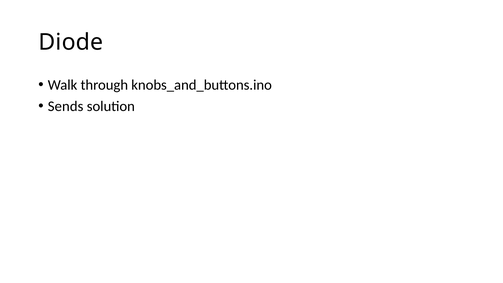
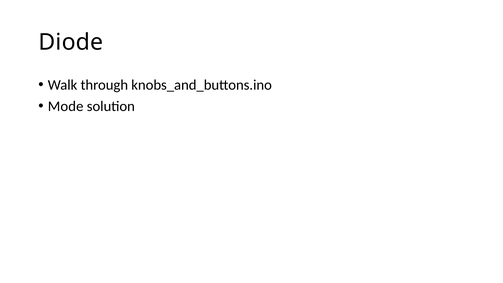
Sends: Sends -> Mode
